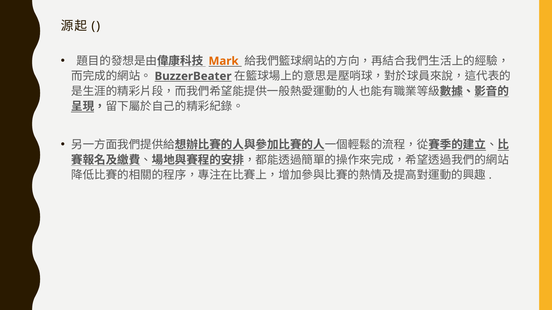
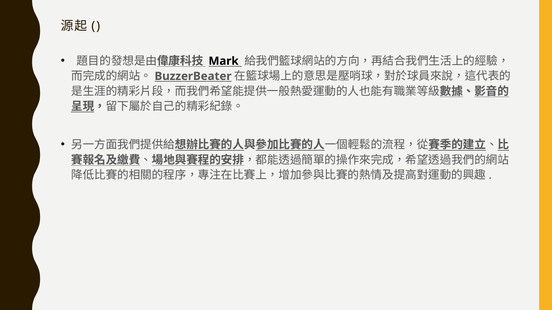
Mark colour: orange -> black
